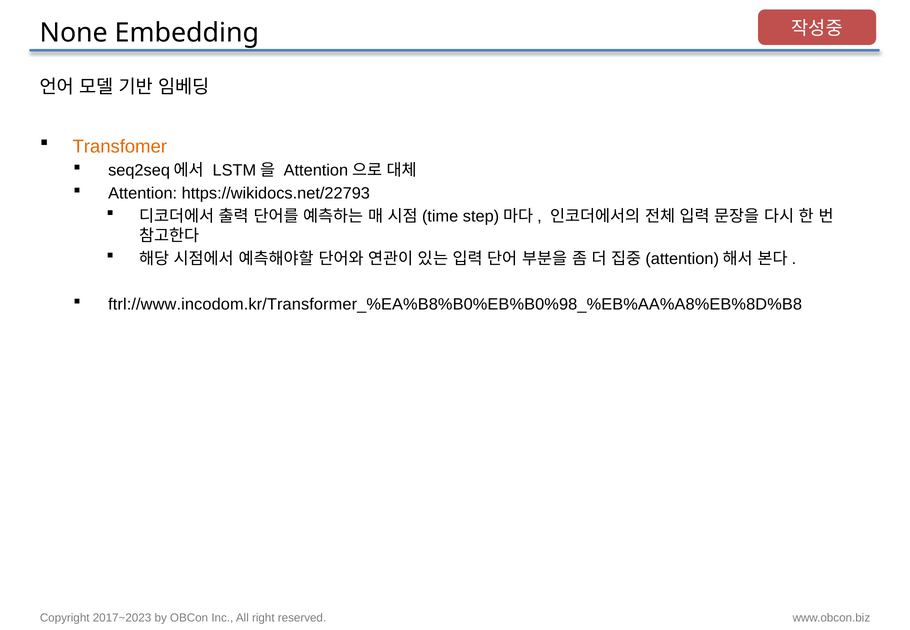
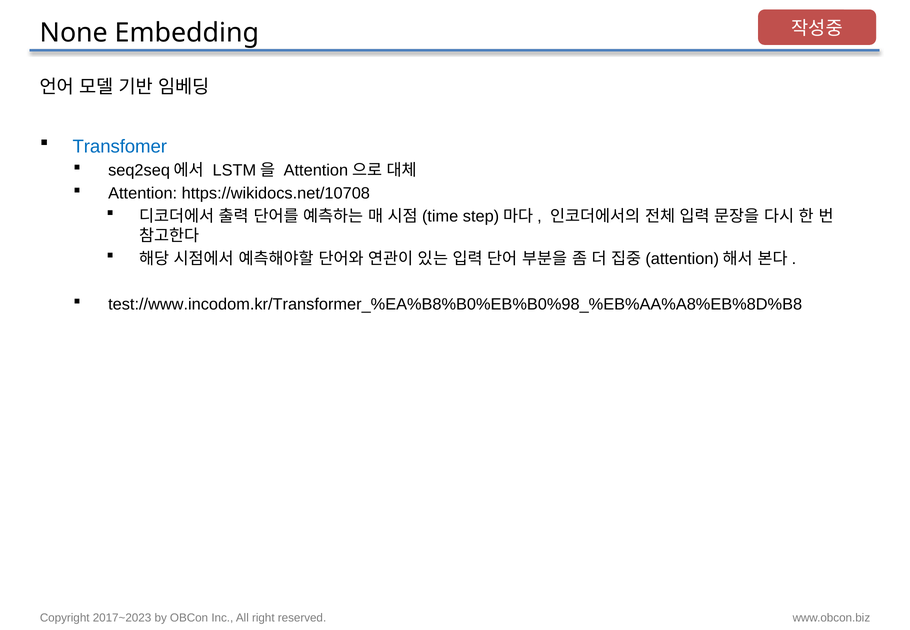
Transfomer colour: orange -> blue
https://wikidocs.net/22793: https://wikidocs.net/22793 -> https://wikidocs.net/10708
ftrl://www.incodom.kr/Transformer_%EA%B8%B0%EB%B0%98_%EB%AA%A8%EB%8D%B8: ftrl://www.incodom.kr/Transformer_%EA%B8%B0%EB%B0%98_%EB%AA%A8%EB%8D%B8 -> test://www.incodom.kr/Transformer_%EA%B8%B0%EB%B0%98_%EB%AA%A8%EB%8D%B8
